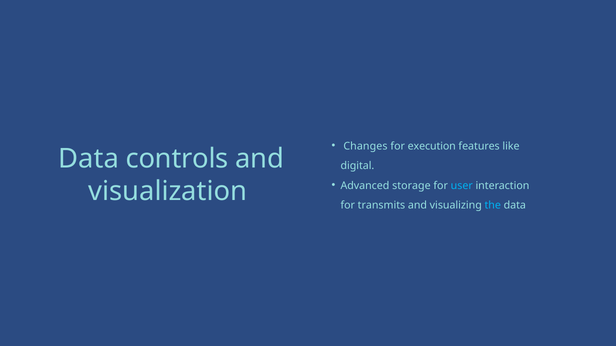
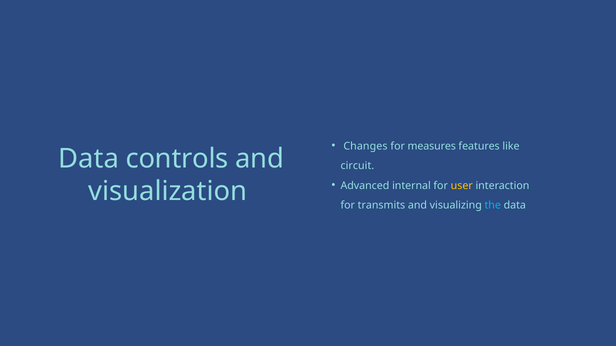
execution: execution -> measures
digital: digital -> circuit
storage: storage -> internal
user colour: light blue -> yellow
